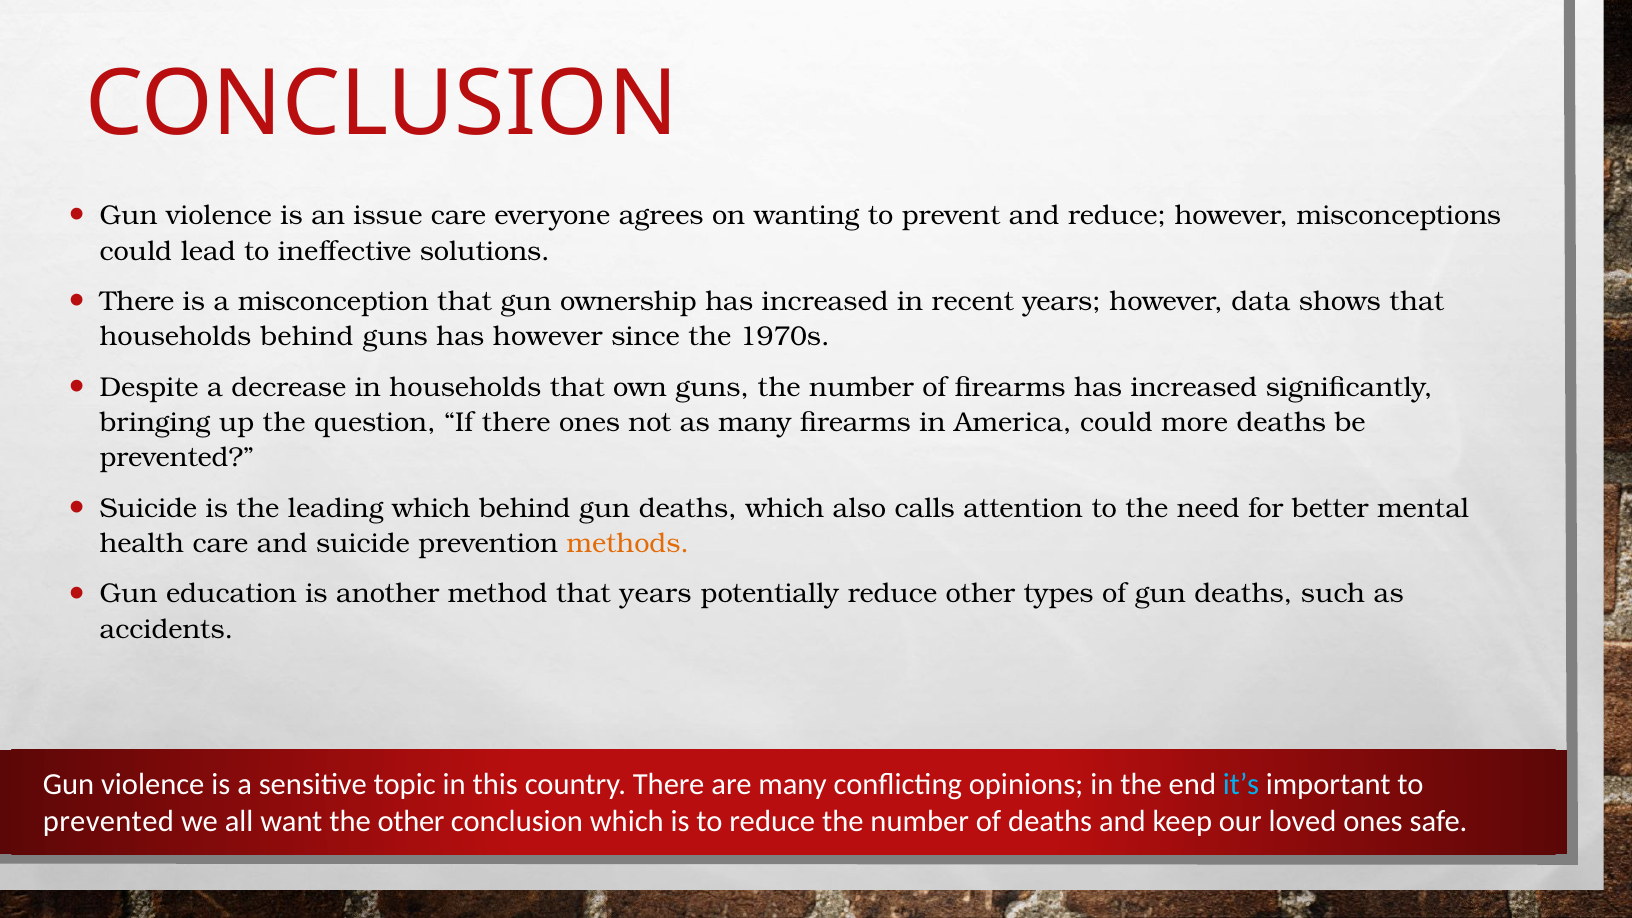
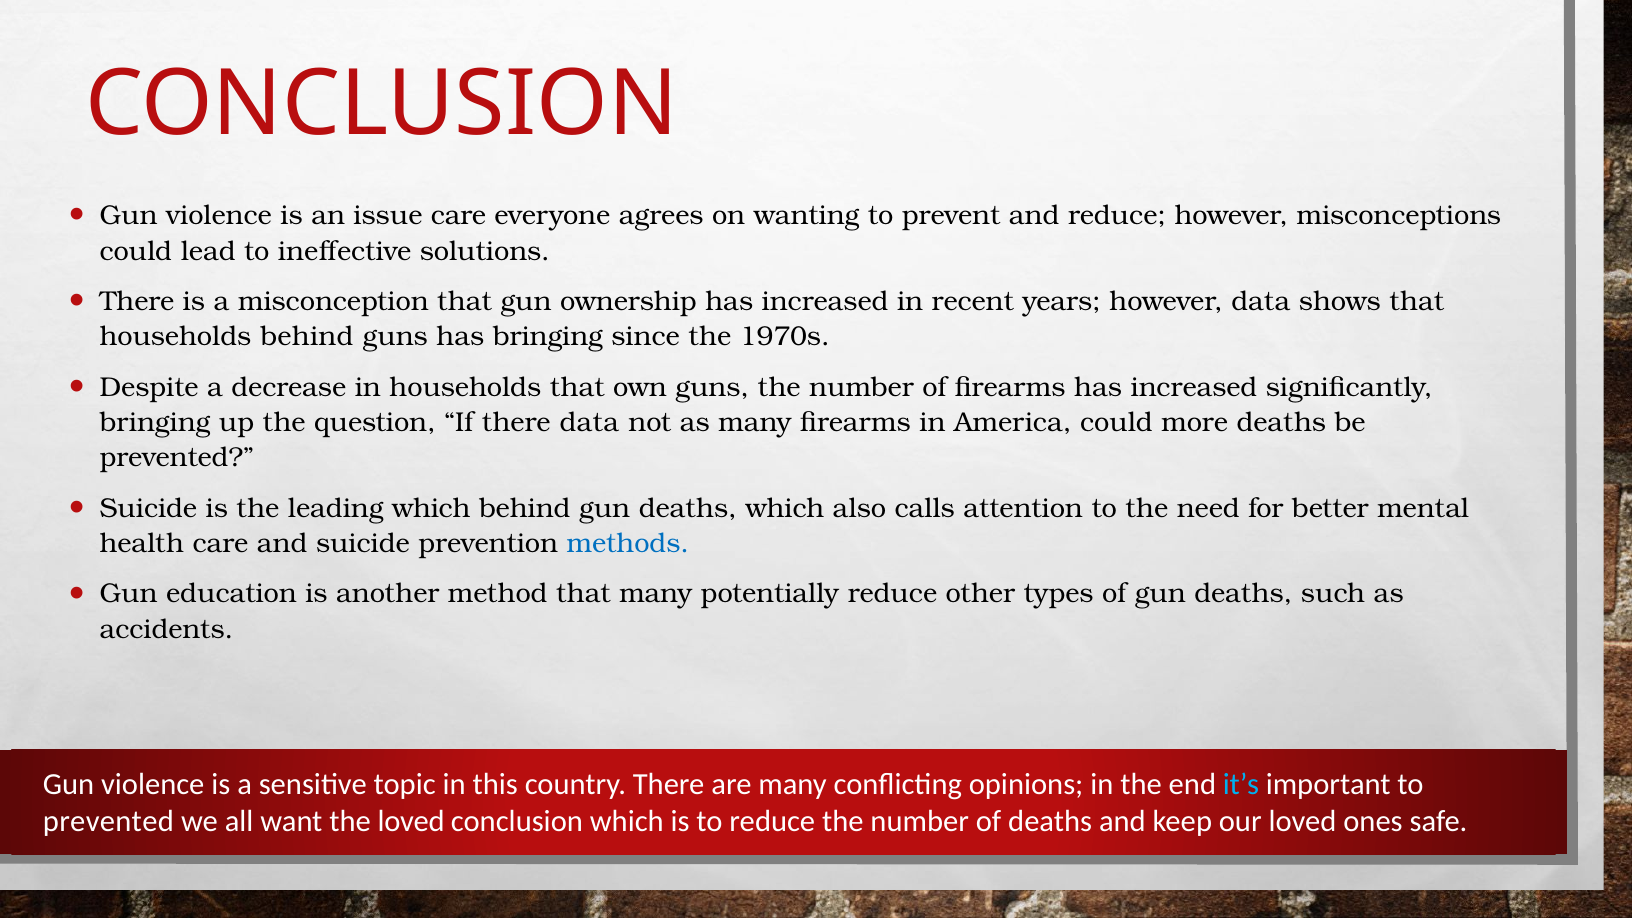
has however: however -> bringing
there ones: ones -> data
methods colour: orange -> blue
that years: years -> many
the other: other -> loved
